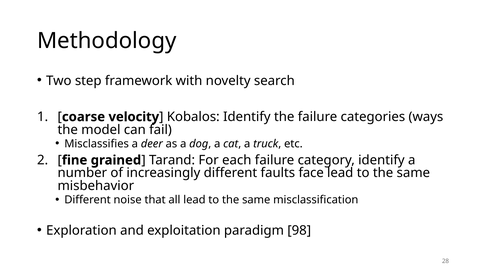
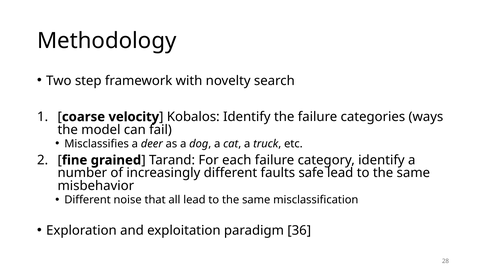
face: face -> safe
98: 98 -> 36
